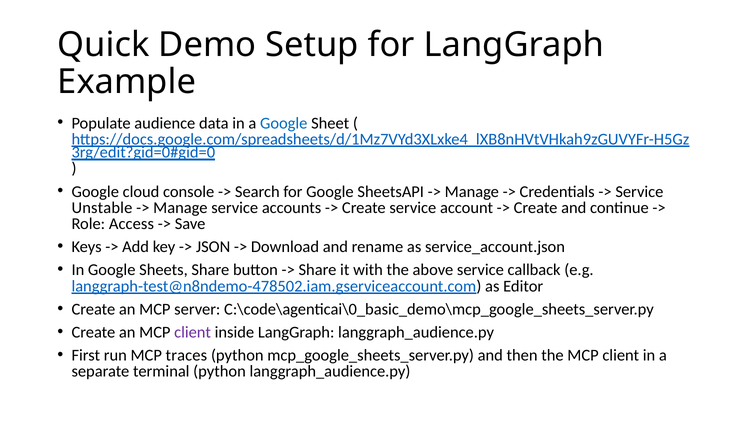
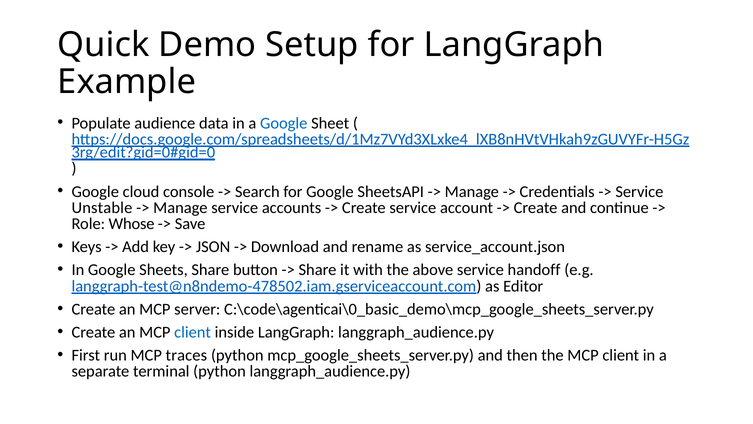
Access: Access -> Whose
callback: callback -> handoff
client at (193, 332) colour: purple -> blue
